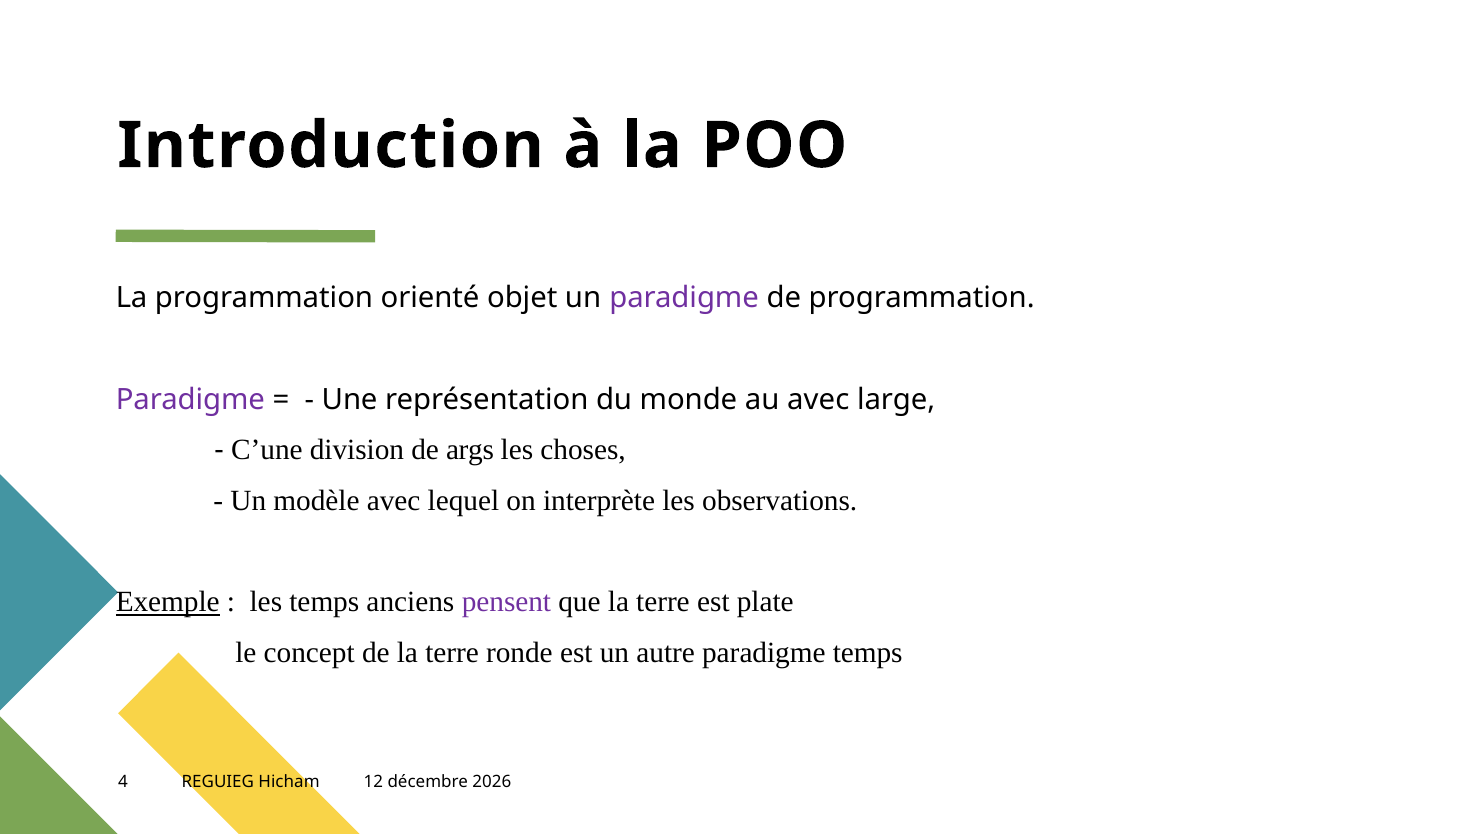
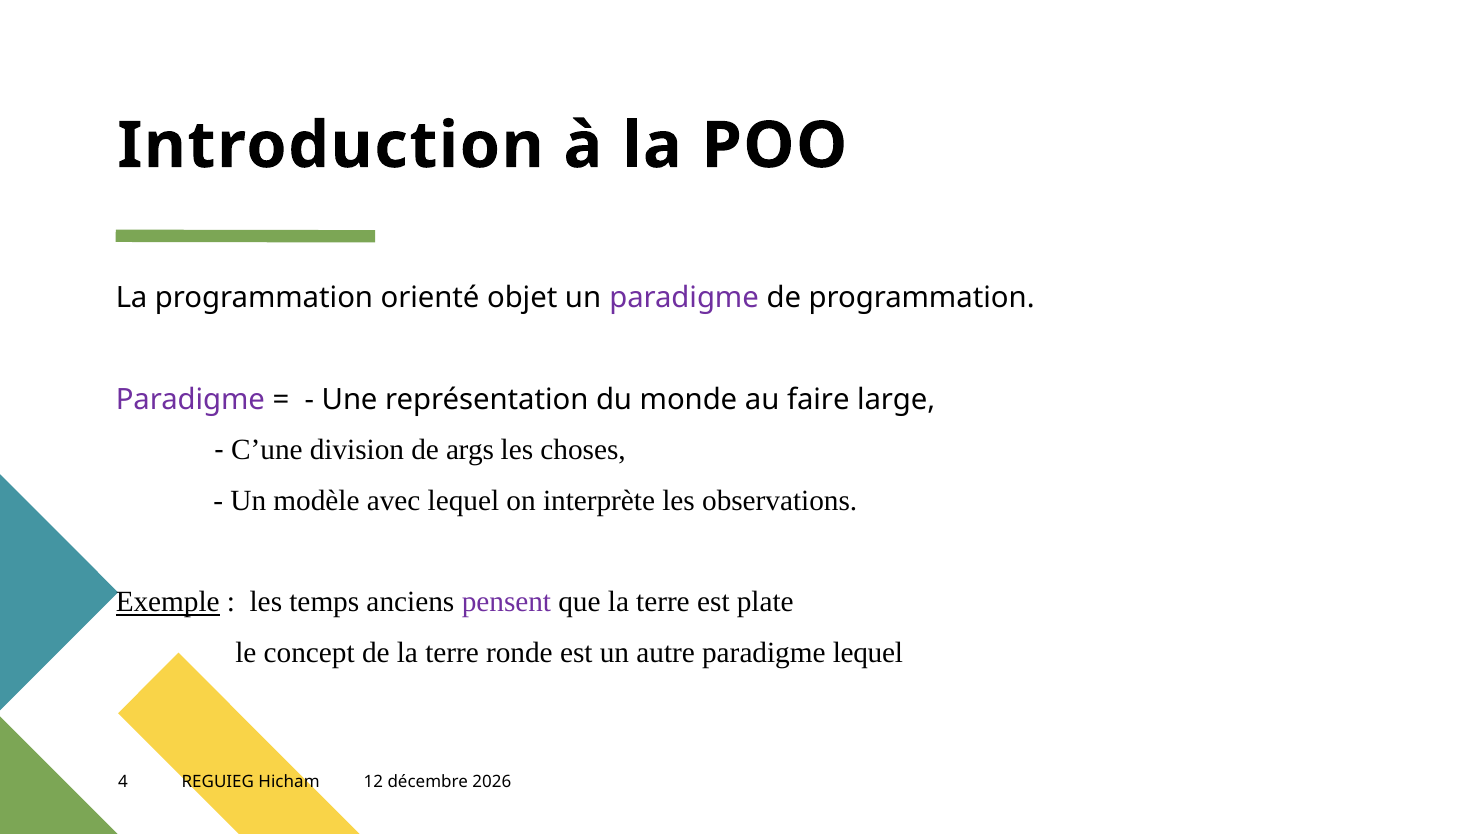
au avec: avec -> faire
paradigme temps: temps -> lequel
